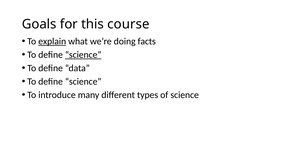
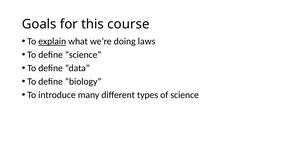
facts: facts -> laws
science at (83, 55) underline: present -> none
science at (83, 81): science -> biology
